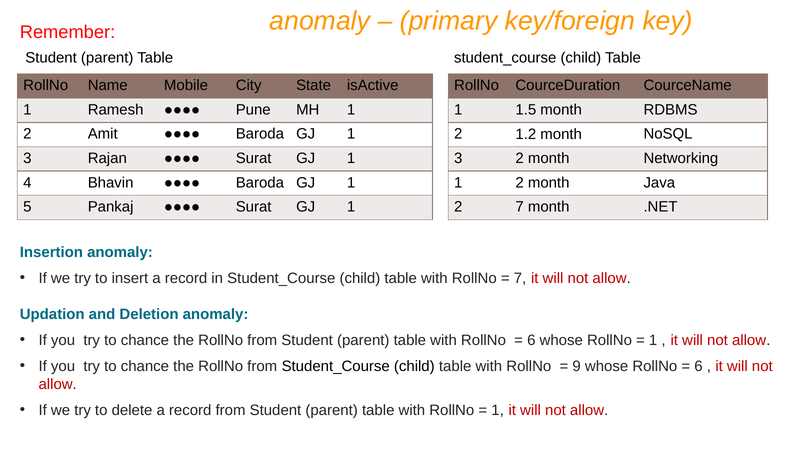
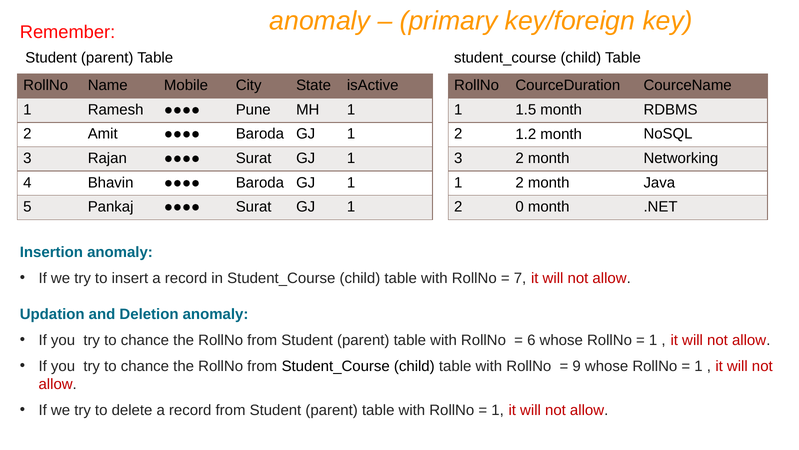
2 7: 7 -> 0
6 at (699, 366): 6 -> 1
